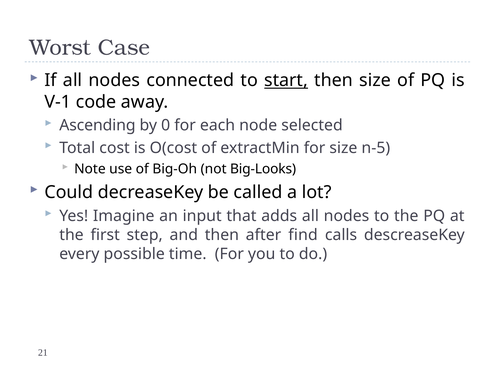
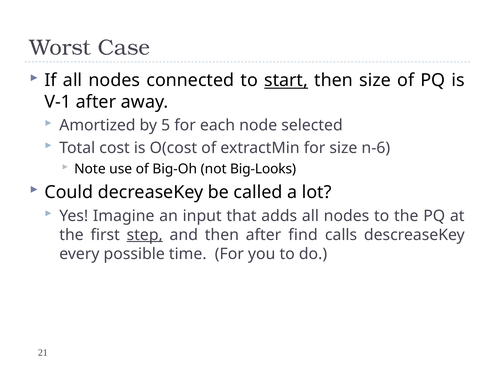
V-1 code: code -> after
Ascending: Ascending -> Amortized
0: 0 -> 5
n-5: n-5 -> n-6
step underline: none -> present
